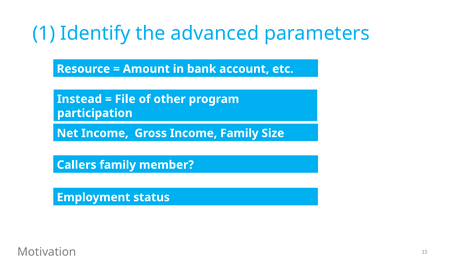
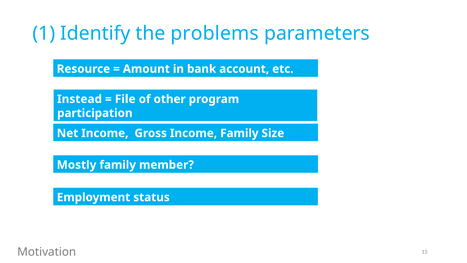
advanced: advanced -> problems
Callers: Callers -> Mostly
